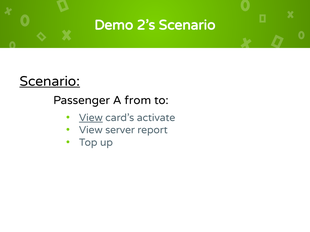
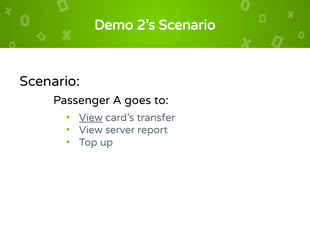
Scenario at (50, 81) underline: present -> none
from: from -> goes
activate: activate -> transfer
